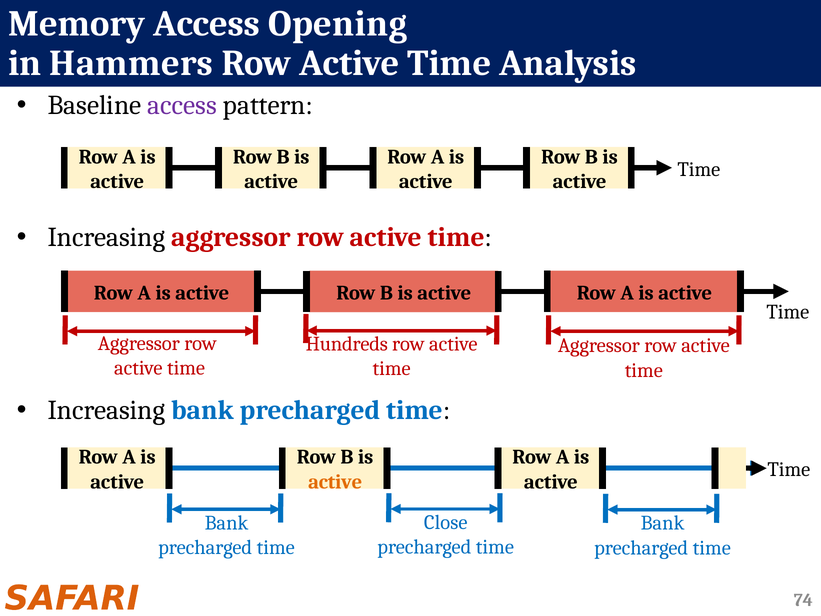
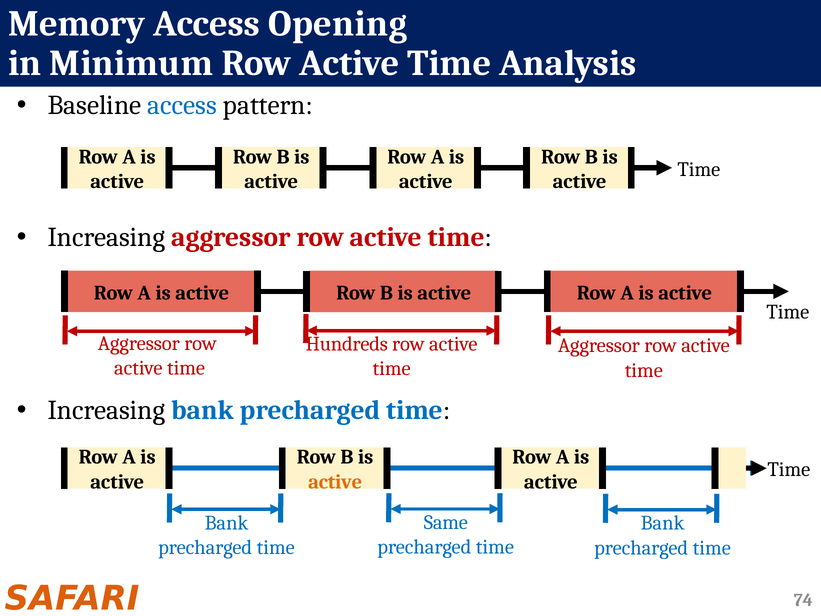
Hammers: Hammers -> Minimum
access at (182, 105) colour: purple -> blue
Close: Close -> Same
